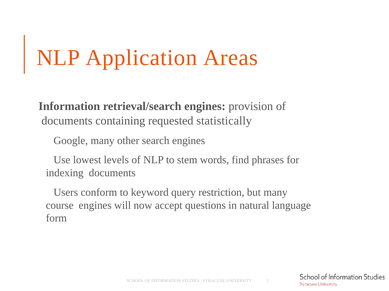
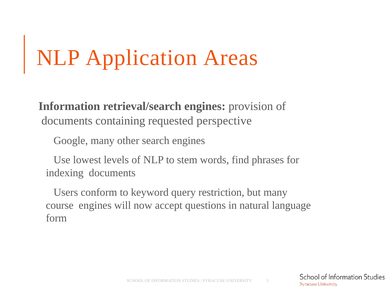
statistically: statistically -> perspective
